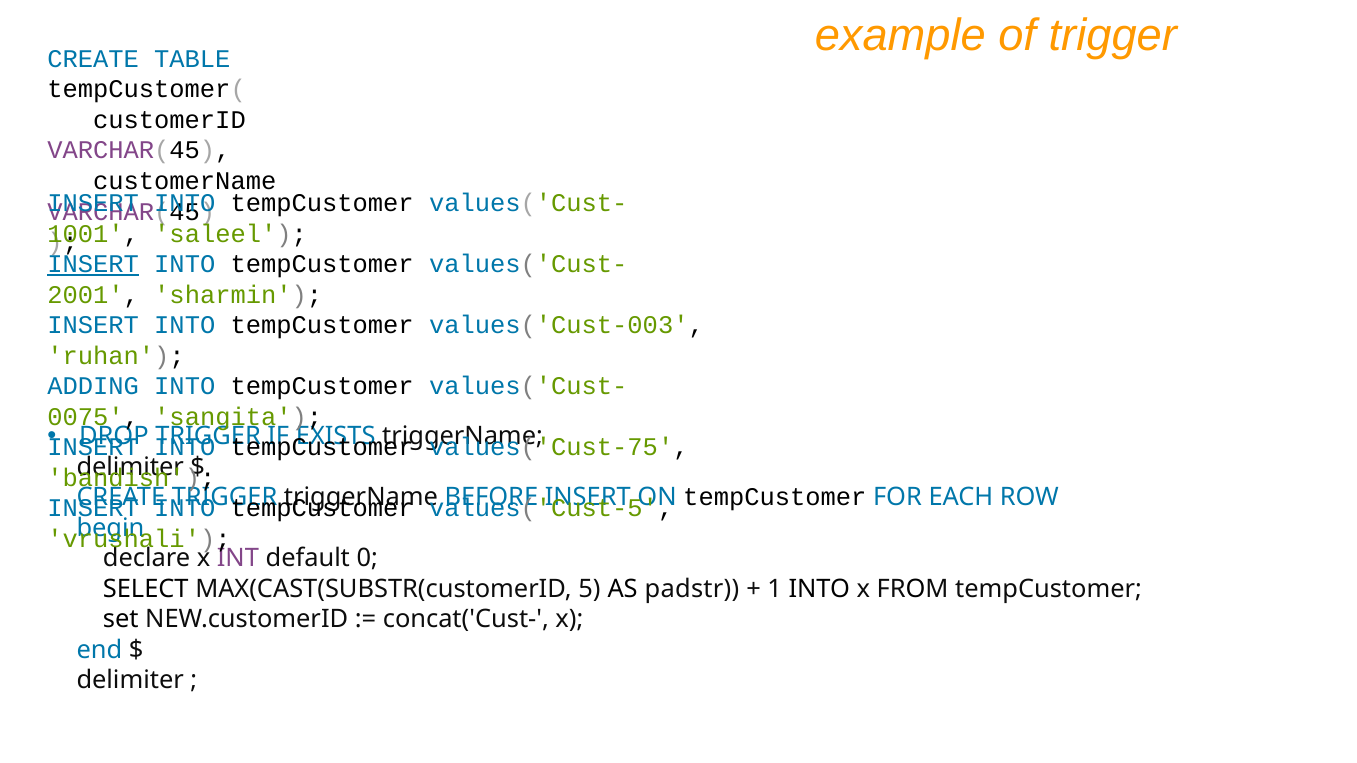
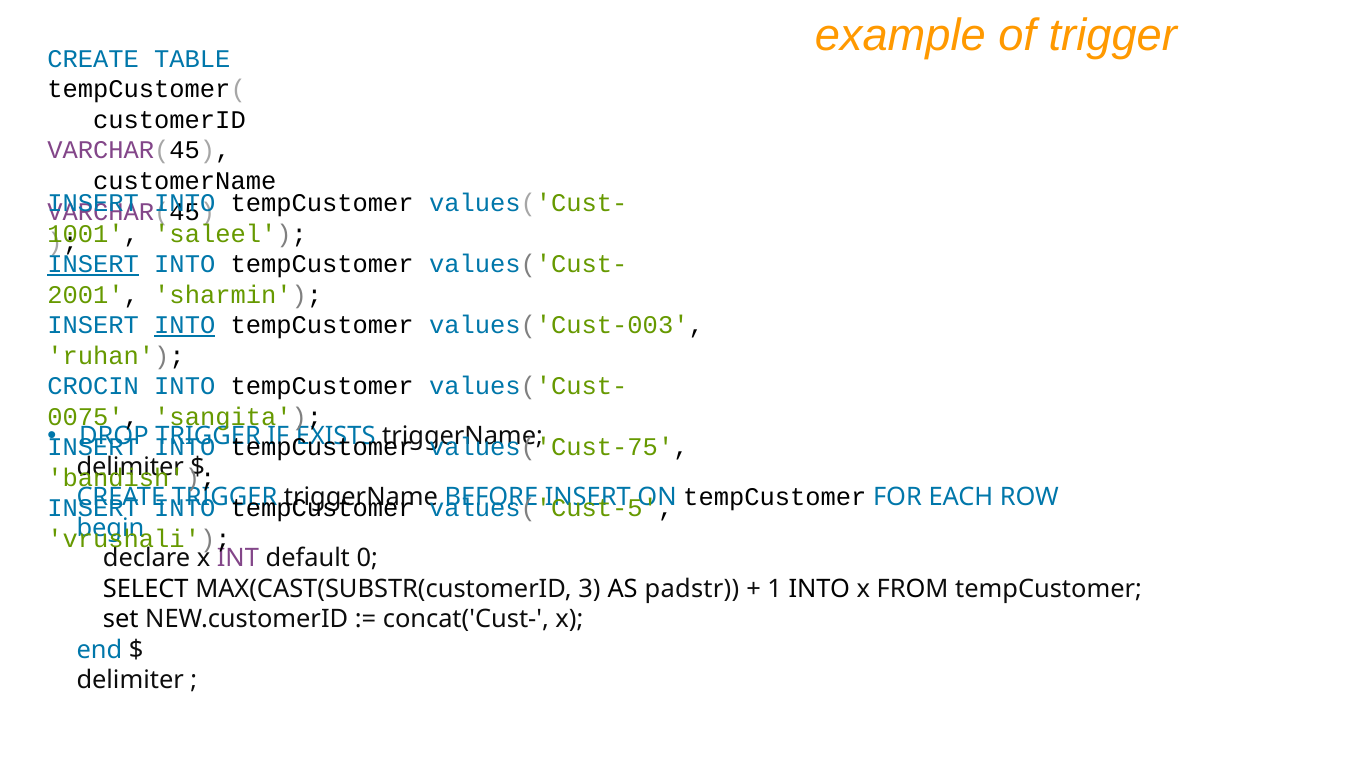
INTO at (185, 325) underline: none -> present
ADDING: ADDING -> CROCIN
5: 5 -> 3
